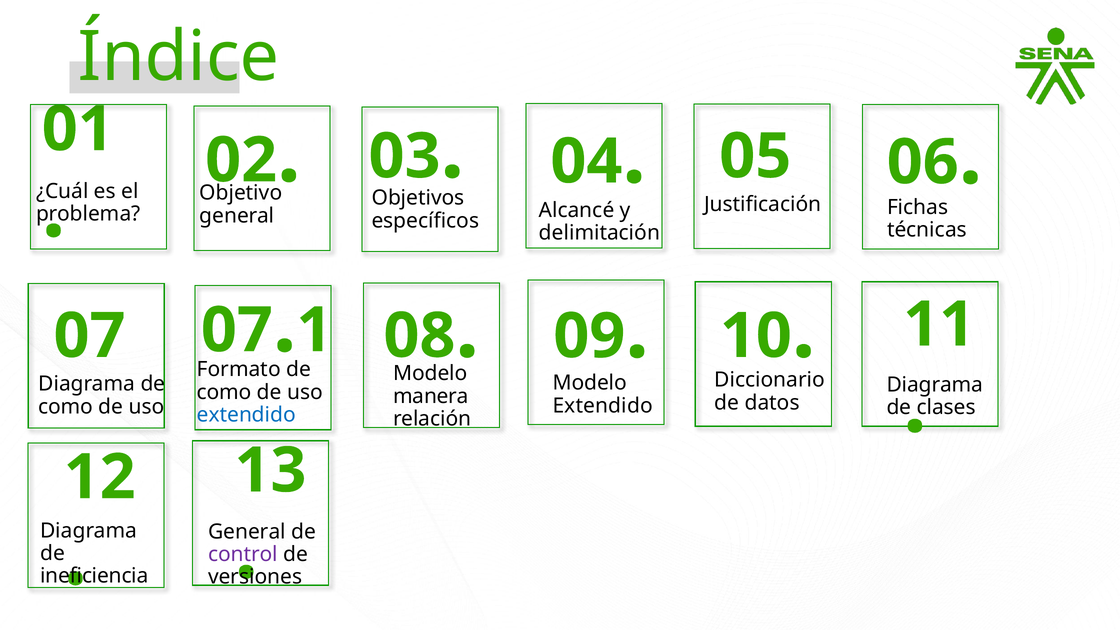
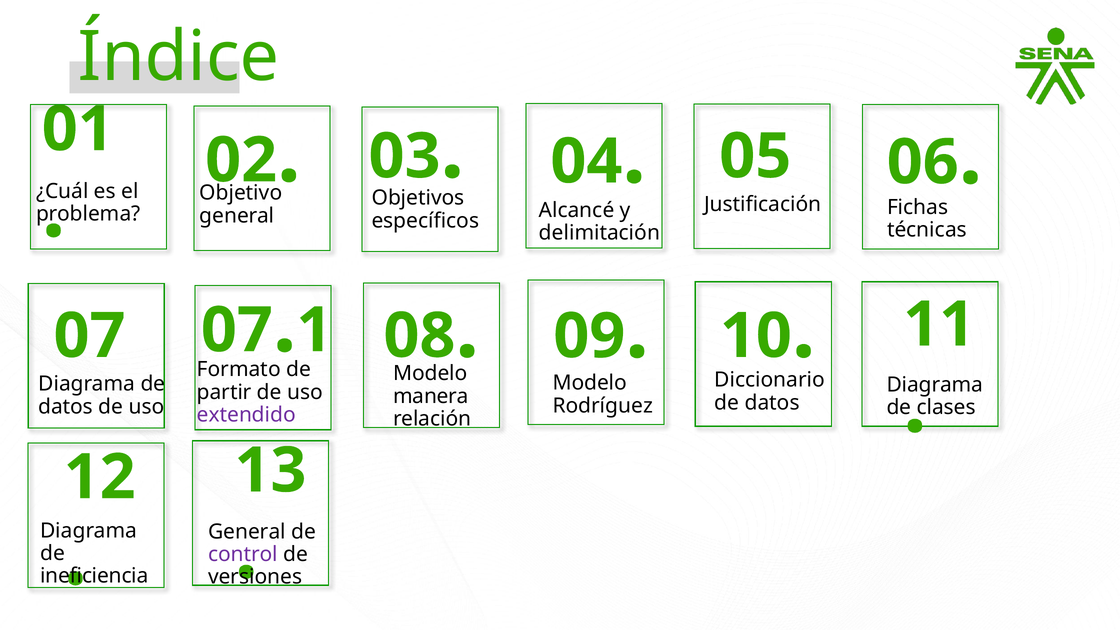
como at (224, 392): como -> partir
Extendido at (603, 406): Extendido -> Rodríguez
como at (66, 407): como -> datos
extendido at (246, 415) colour: blue -> purple
